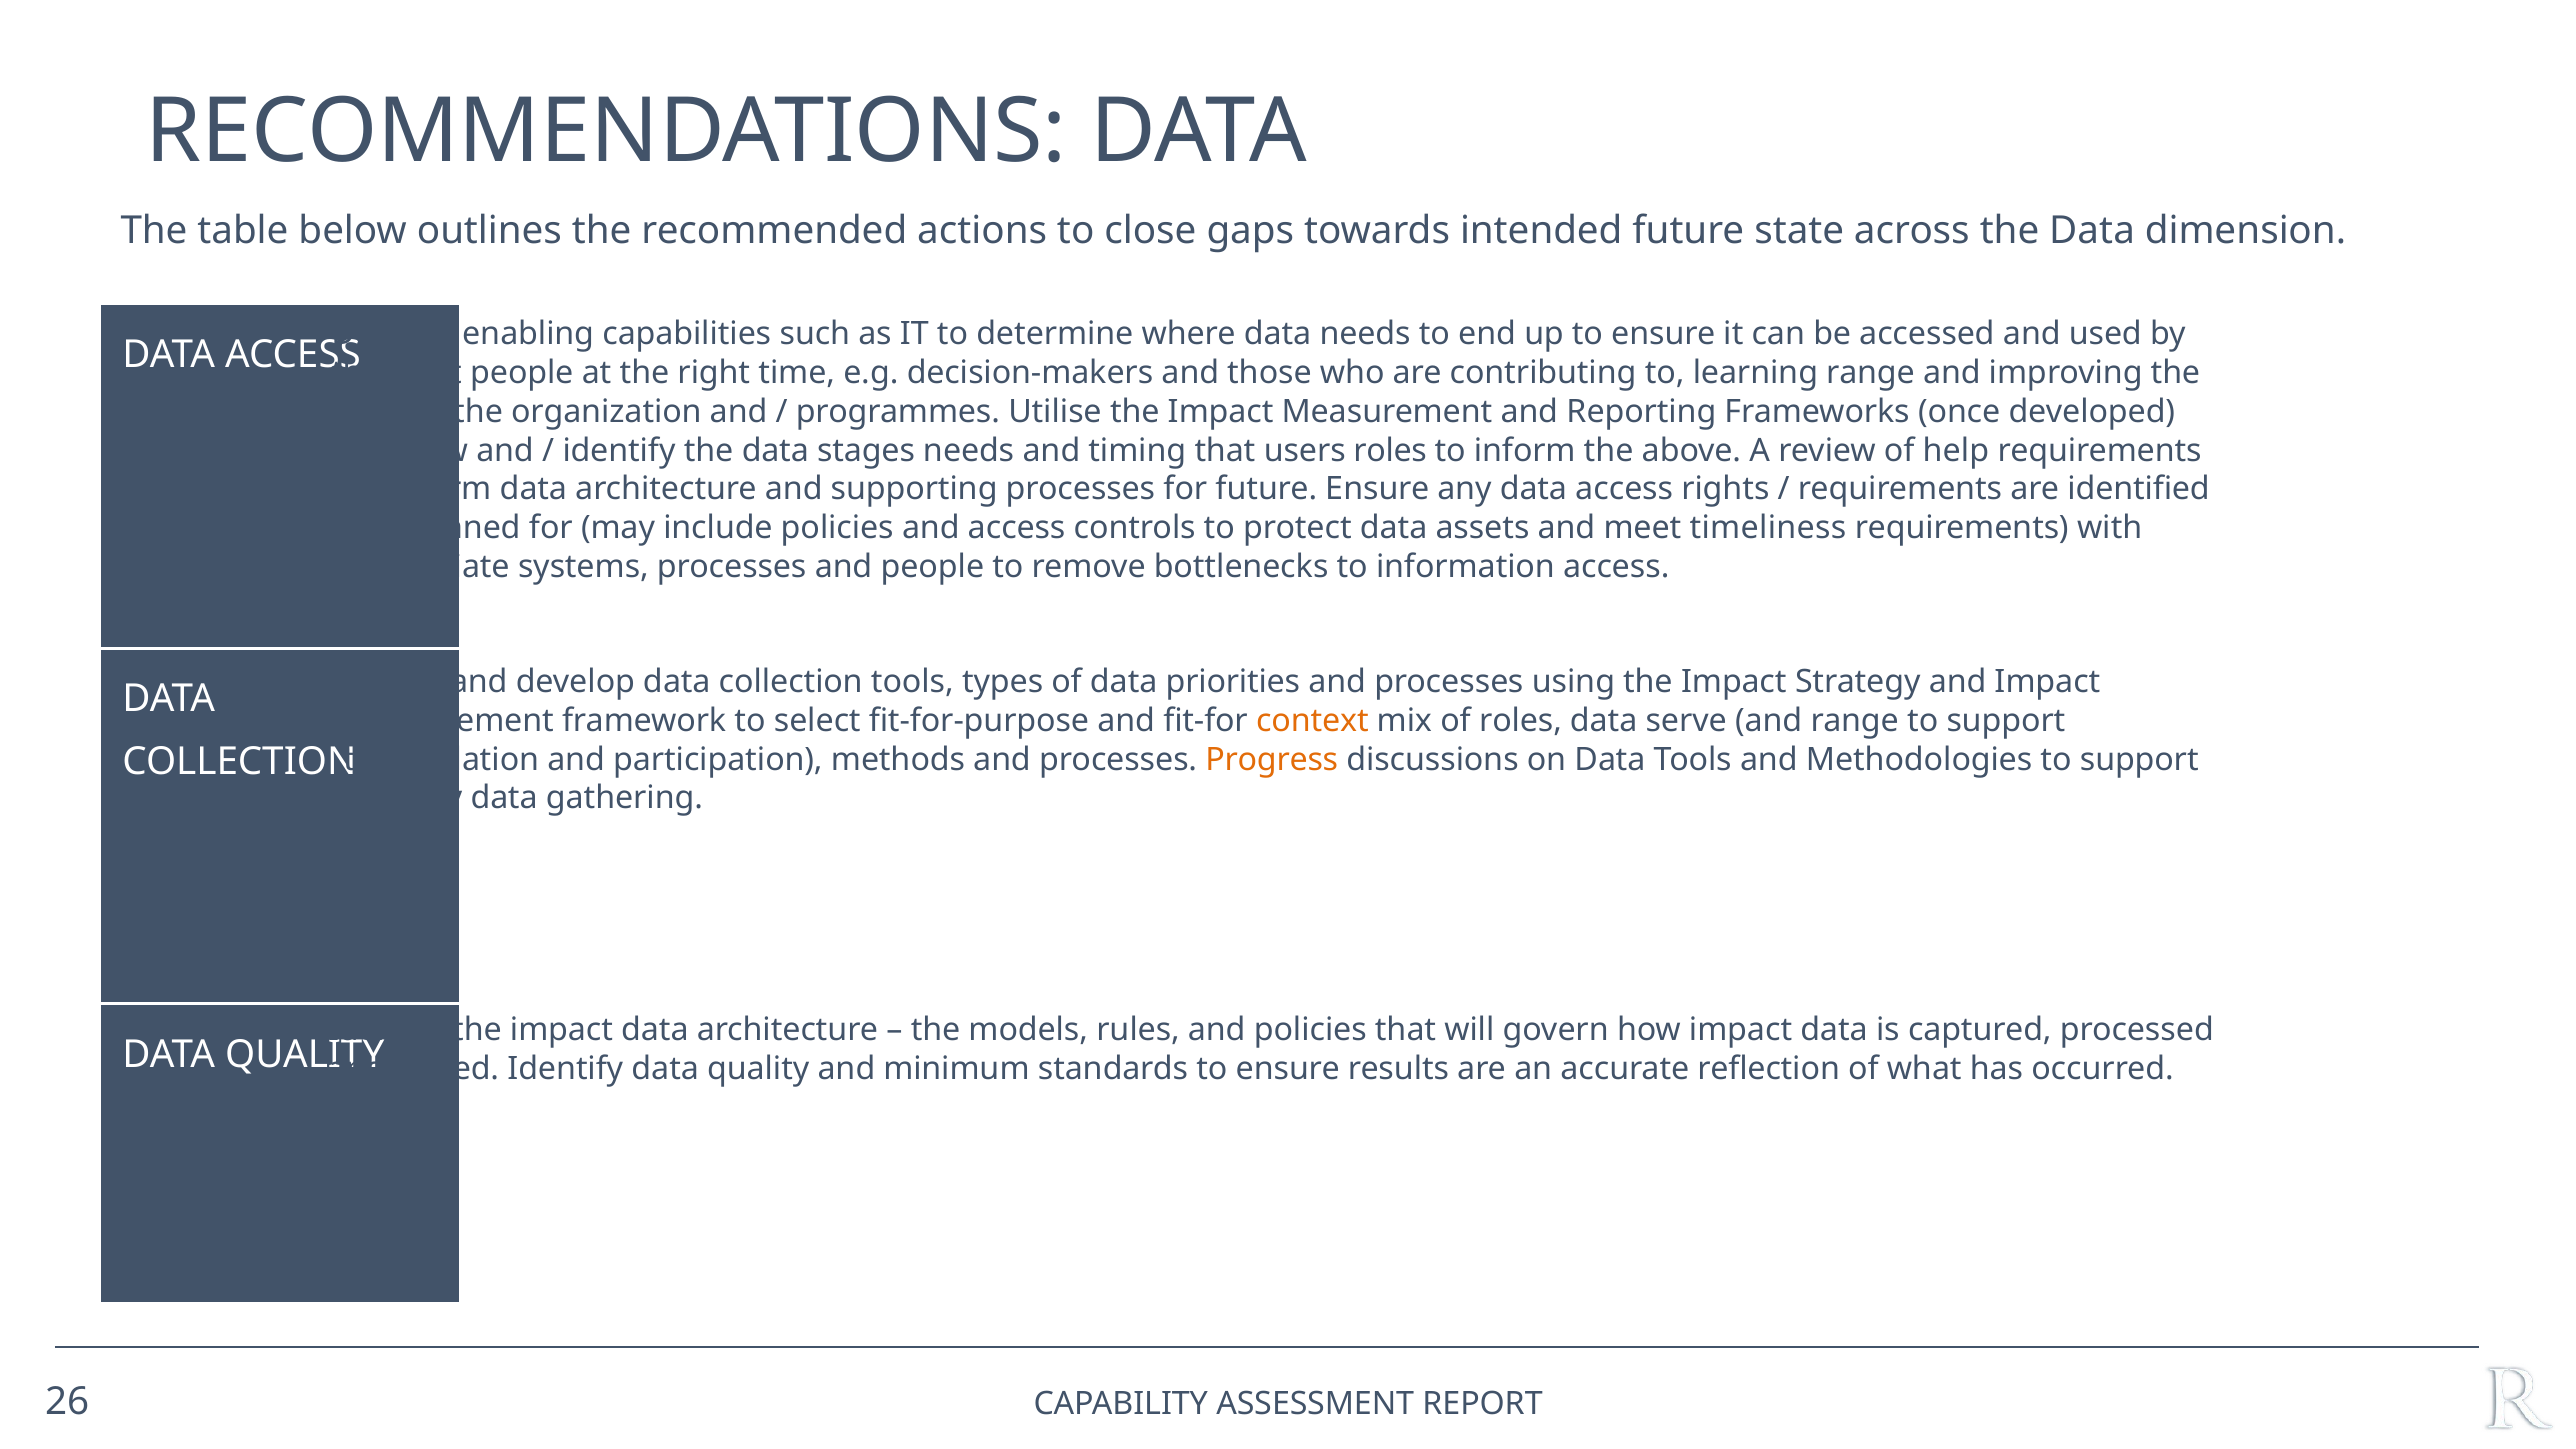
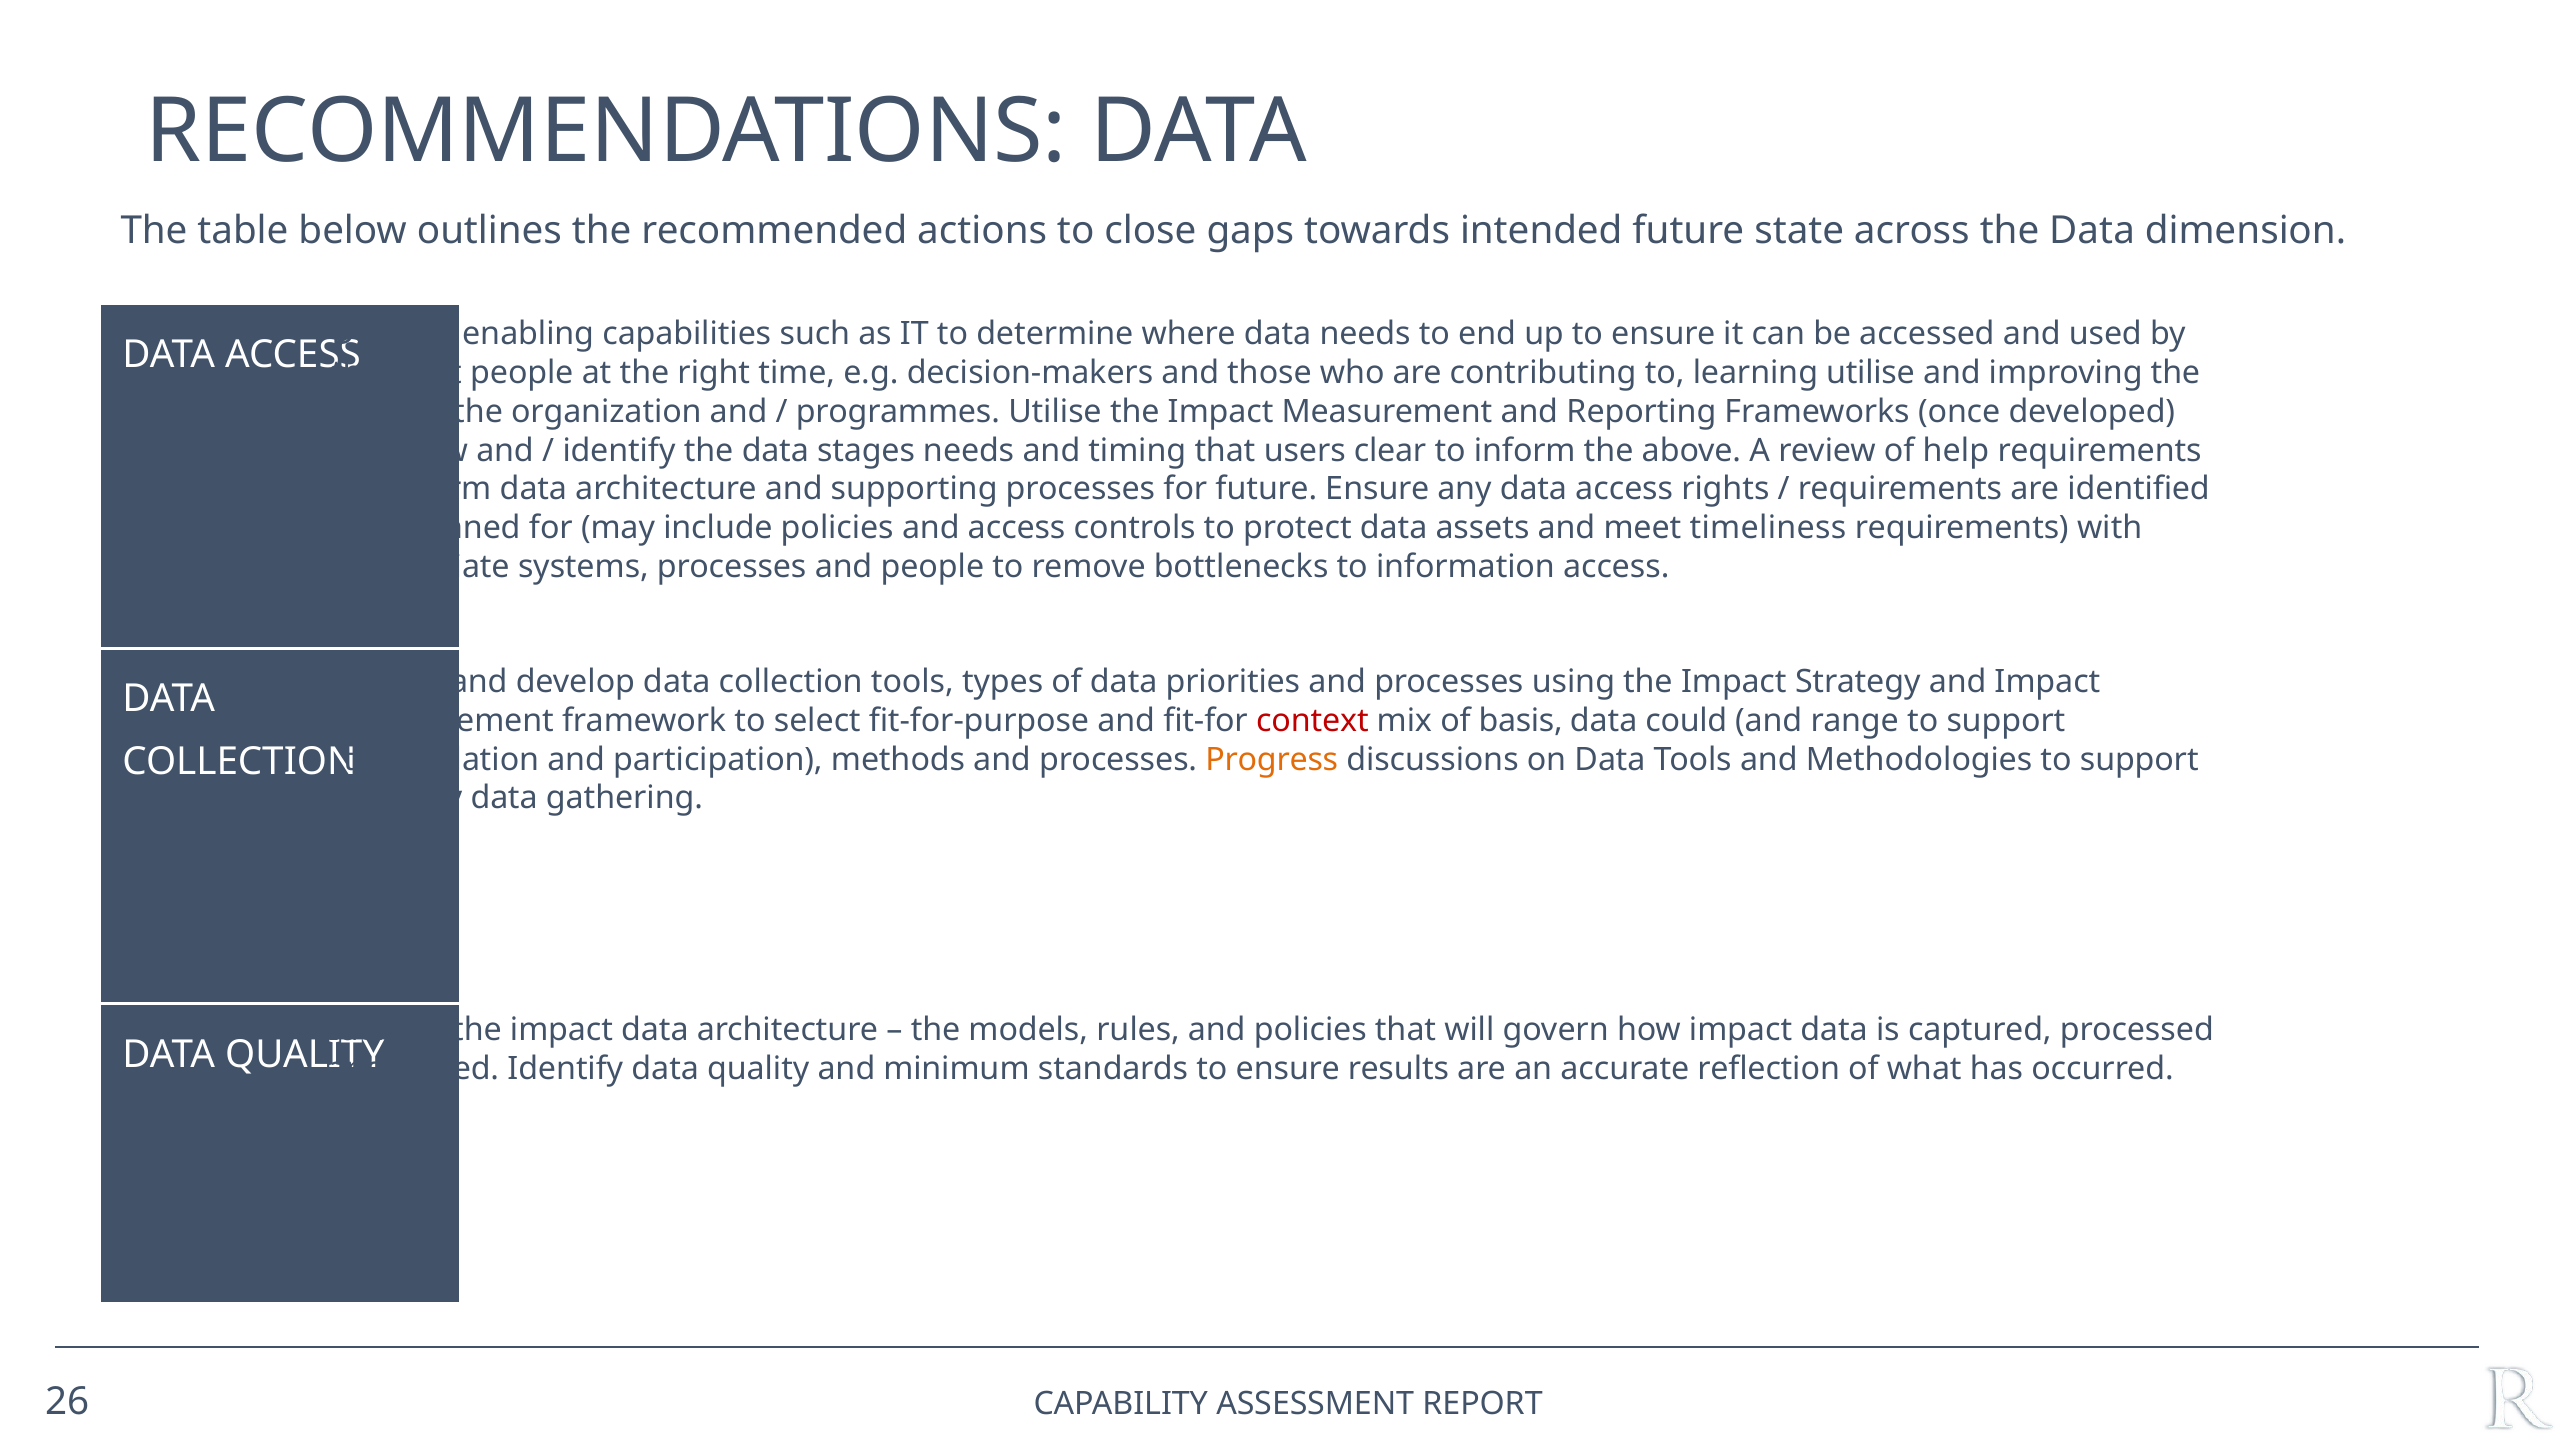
learning range: range -> utilise
users roles: roles -> clear
context colour: orange -> red
of roles: roles -> basis
serve: serve -> could
